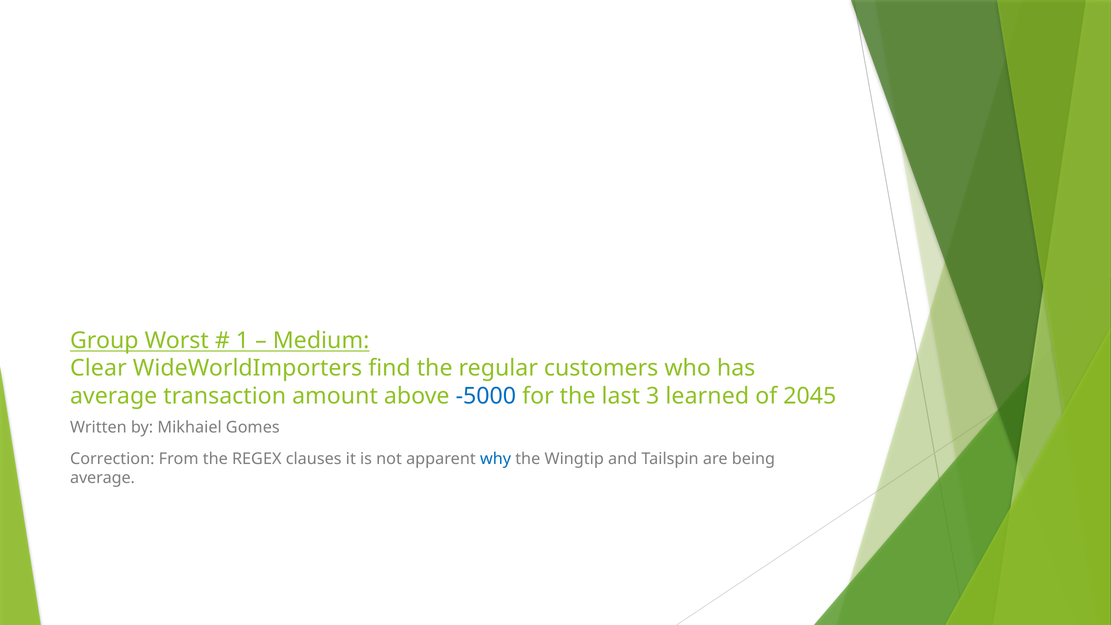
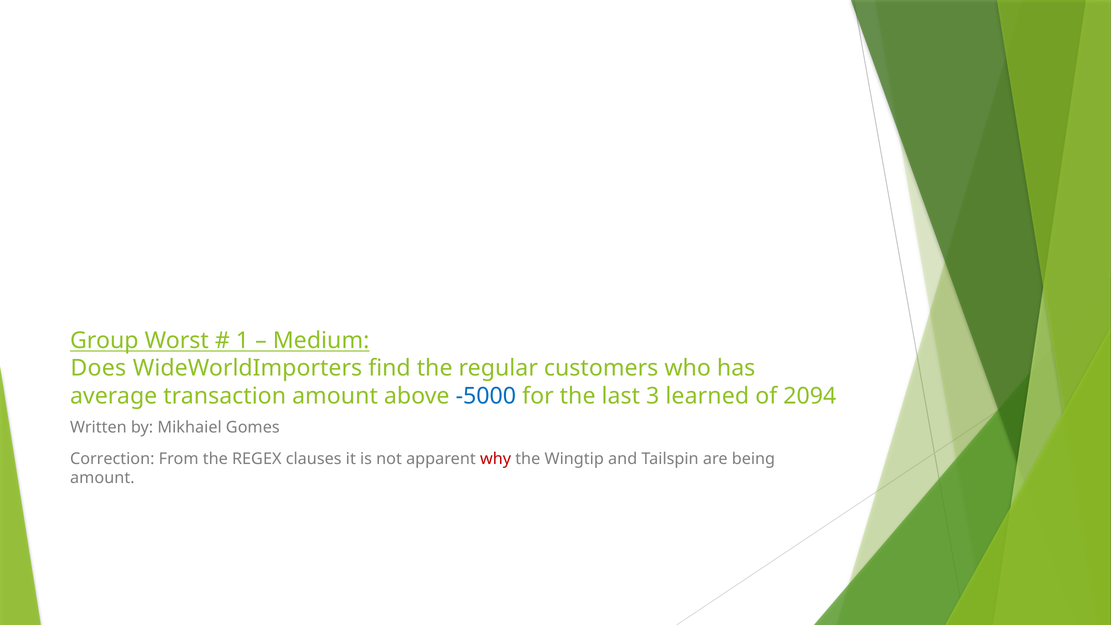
Clear: Clear -> Does
2045: 2045 -> 2094
why colour: blue -> red
average at (102, 478): average -> amount
